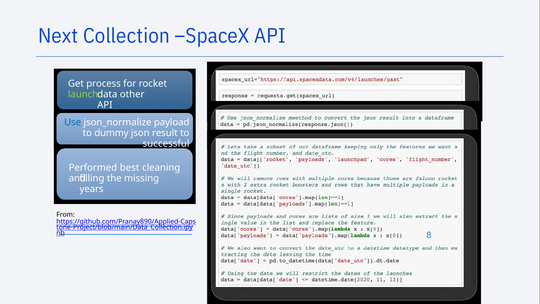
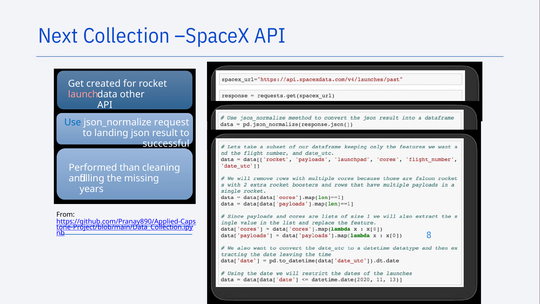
process: process -> created
launch colour: light green -> pink
payload: payload -> request
dummy: dummy -> landing
best: best -> than
